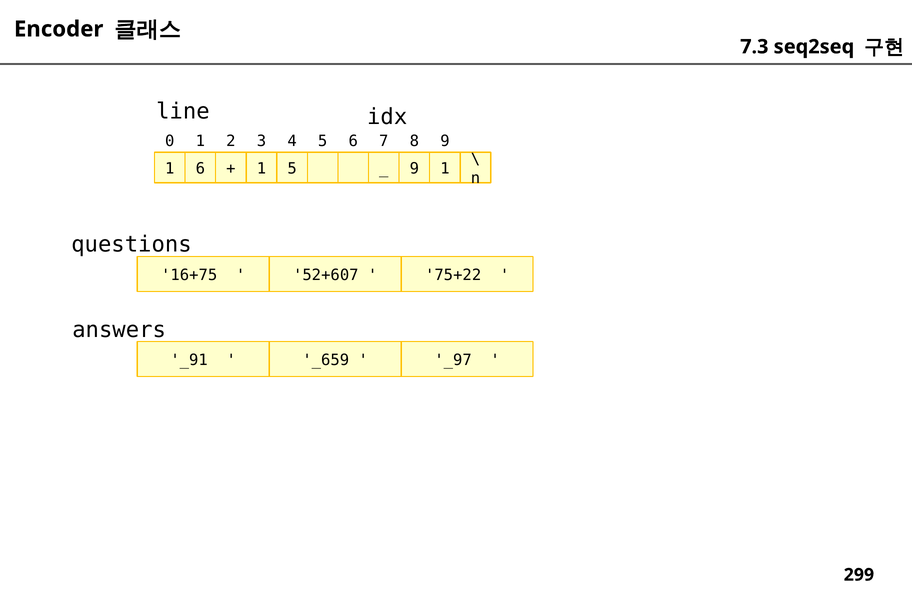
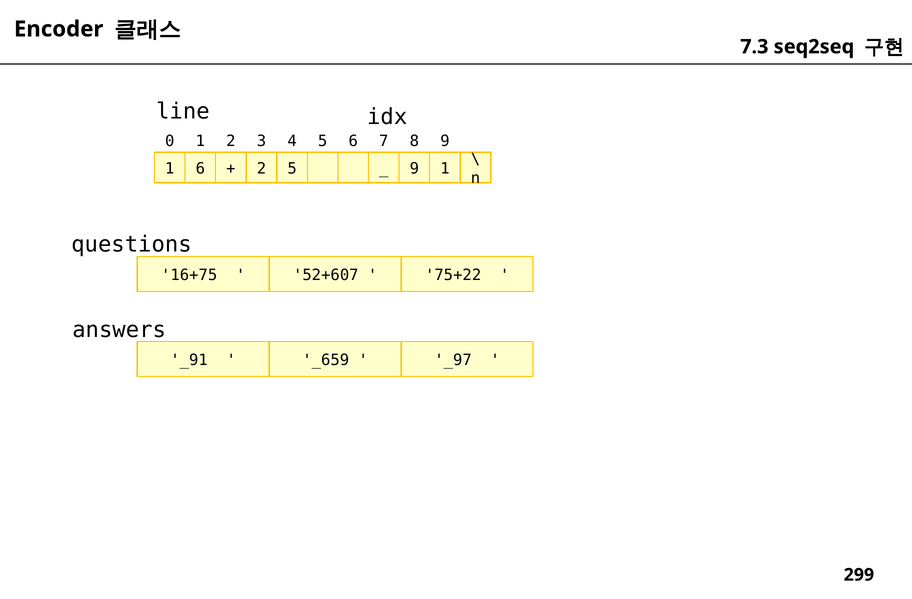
1 at (261, 169): 1 -> 2
